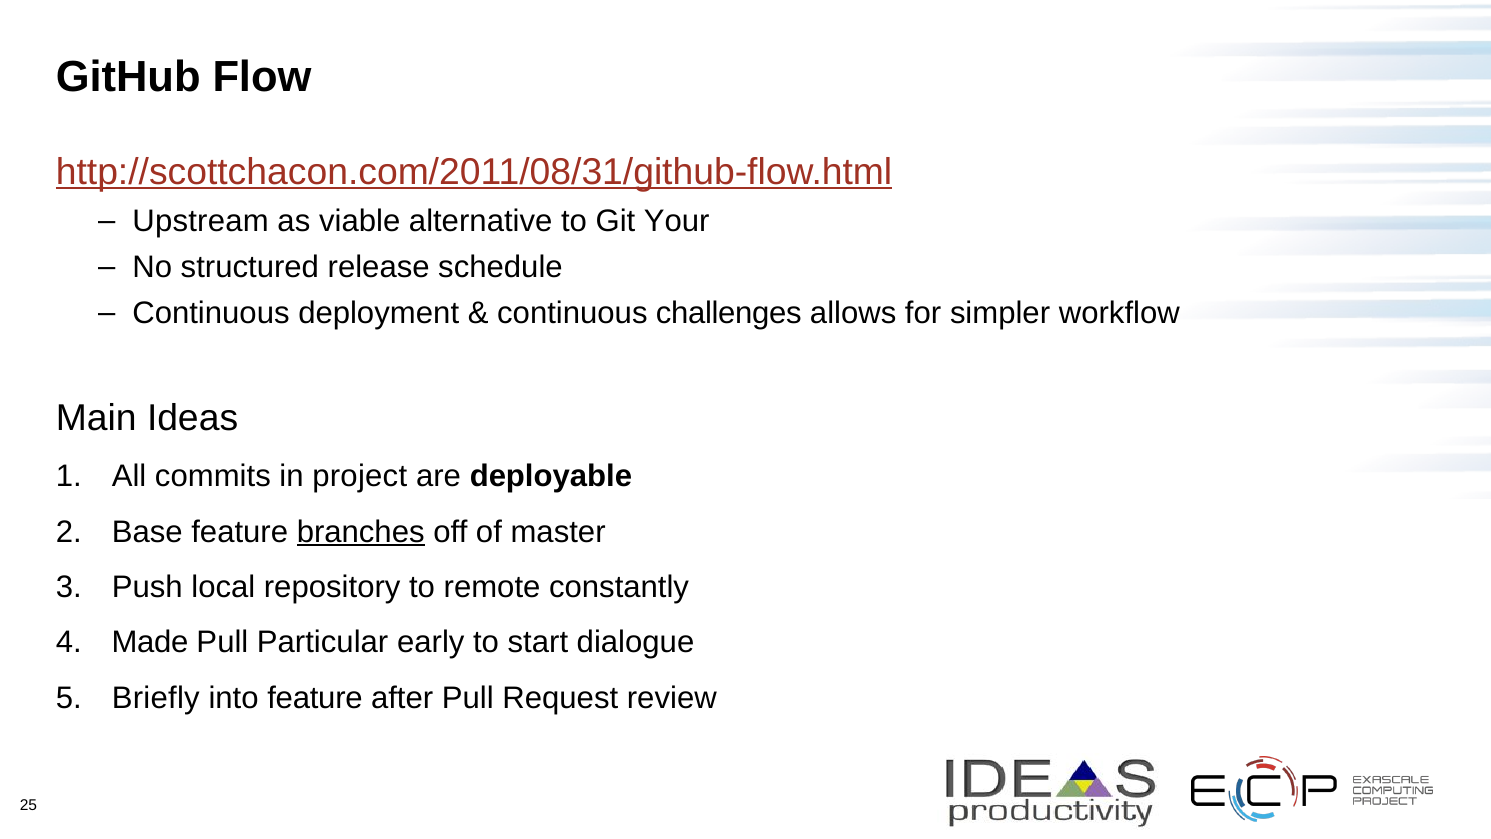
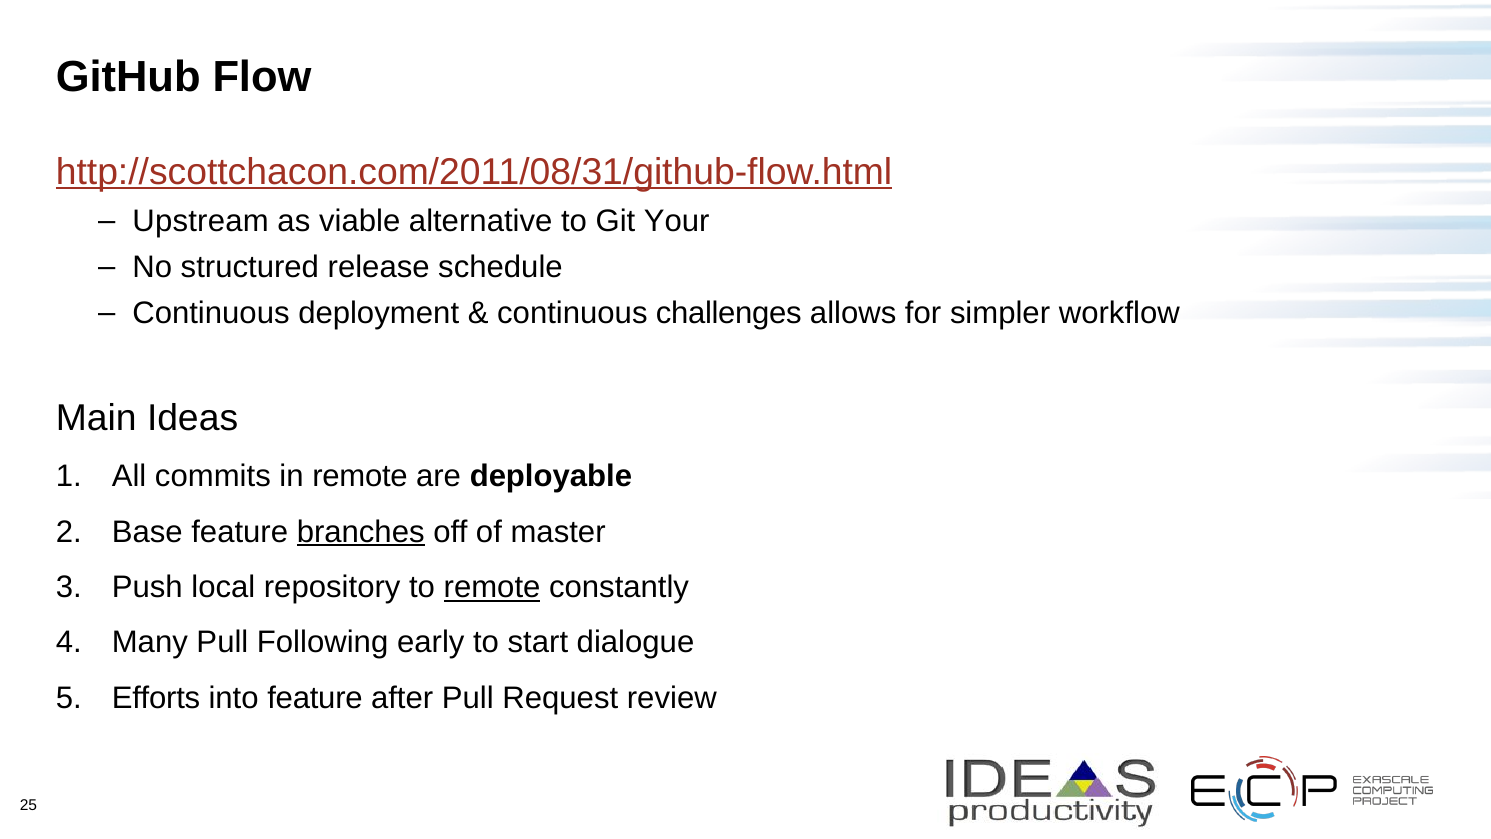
in project: project -> remote
remote at (492, 587) underline: none -> present
Made: Made -> Many
Particular: Particular -> Following
Briefly: Briefly -> Efforts
